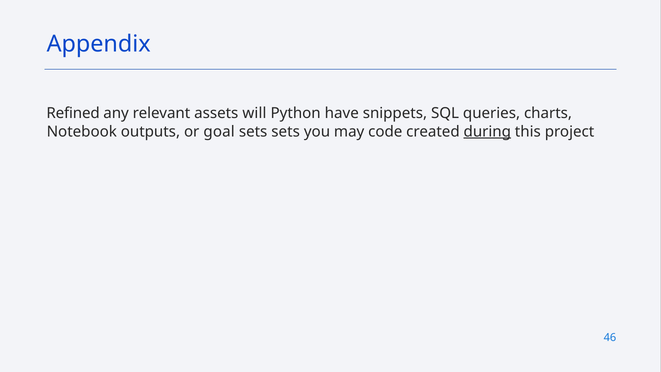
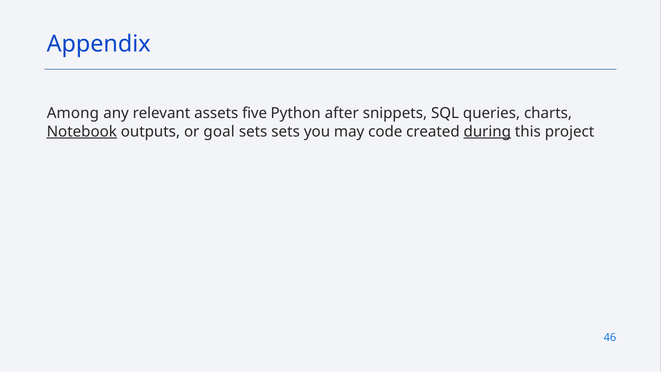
Refined: Refined -> Among
will: will -> five
have: have -> after
Notebook underline: none -> present
